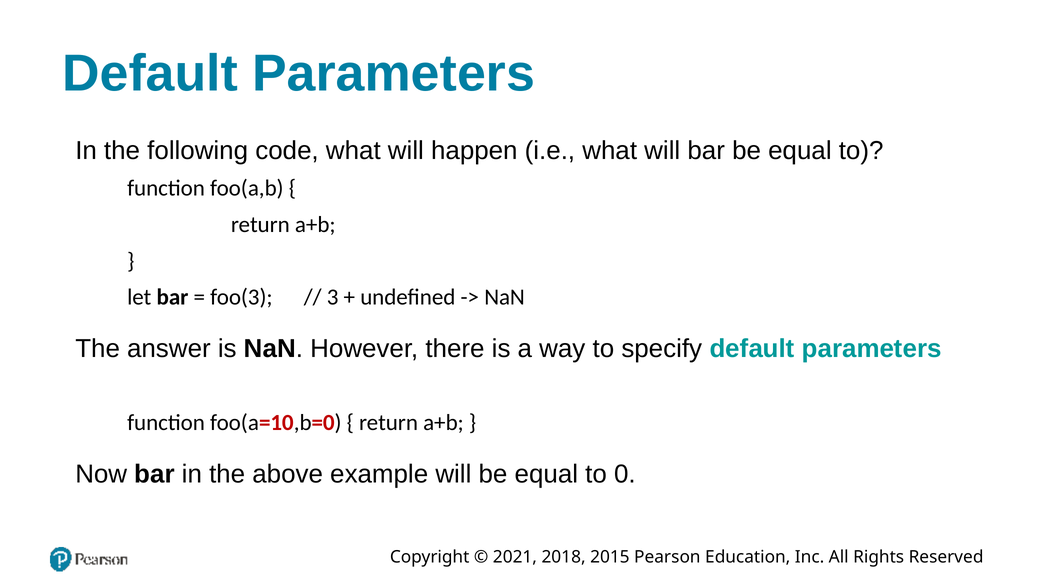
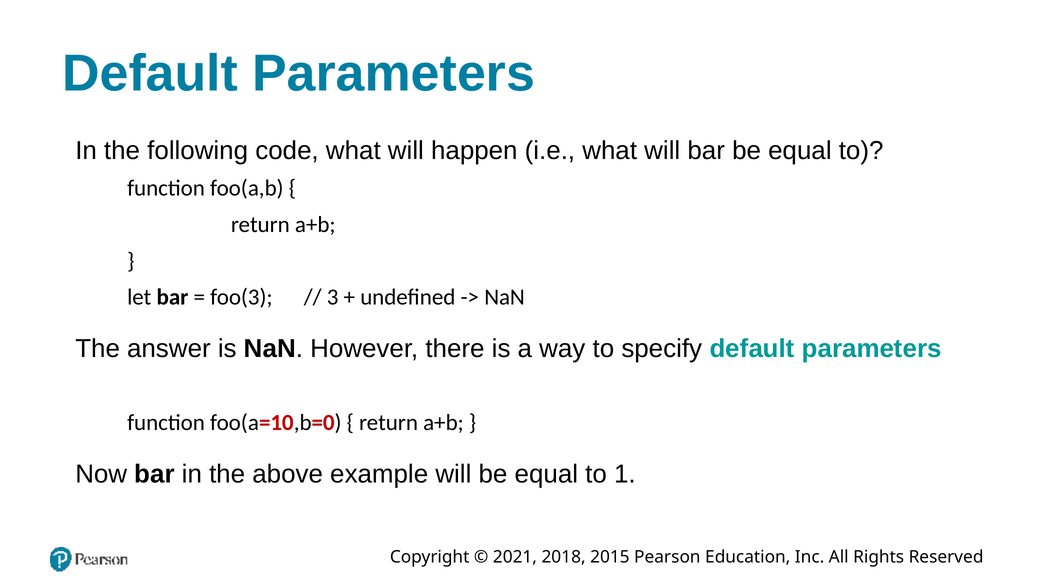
0: 0 -> 1
